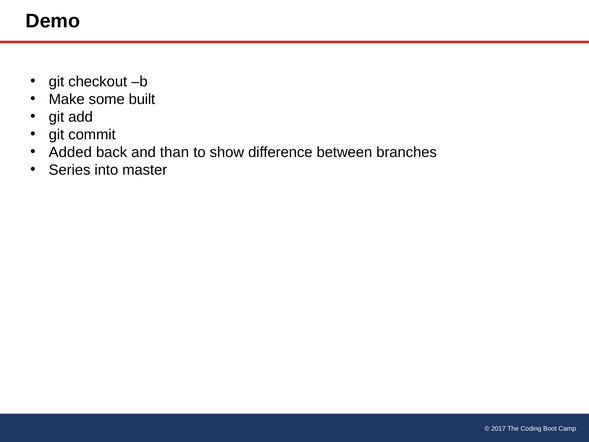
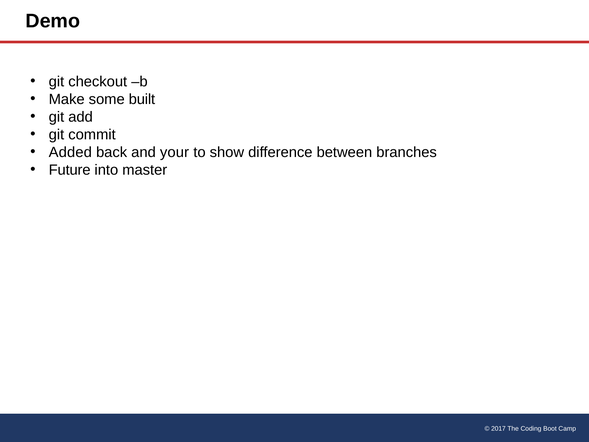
than: than -> your
Series: Series -> Future
